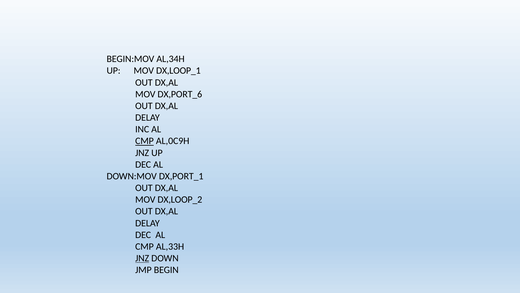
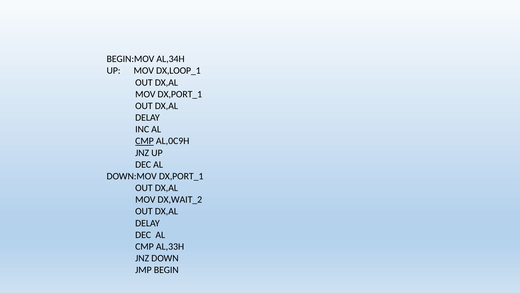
MOV DX,PORT_6: DX,PORT_6 -> DX,PORT_1
DX,LOOP_2: DX,LOOP_2 -> DX,WAIT_2
JNZ at (142, 258) underline: present -> none
